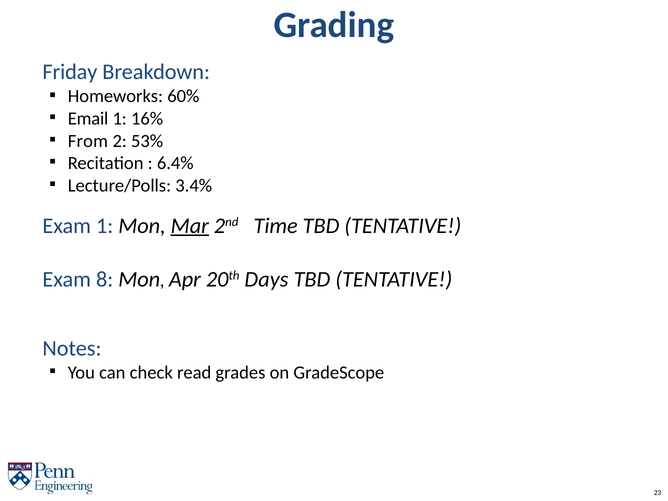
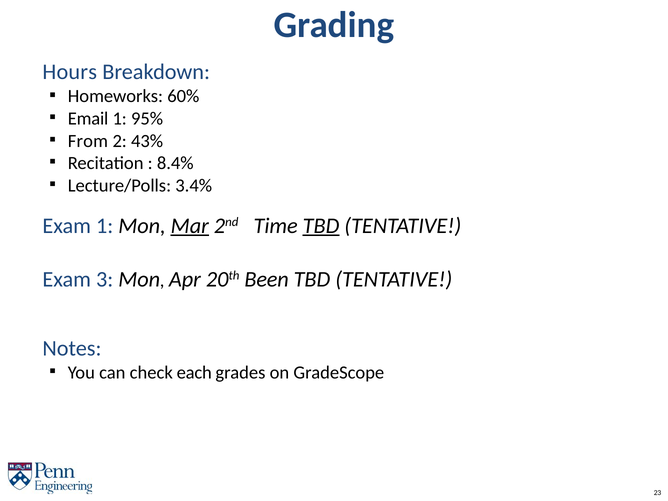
Friday: Friday -> Hours
16%: 16% -> 95%
53%: 53% -> 43%
6.4%: 6.4% -> 8.4%
TBD at (321, 226) underline: none -> present
8: 8 -> 3
Days: Days -> Been
read: read -> each
